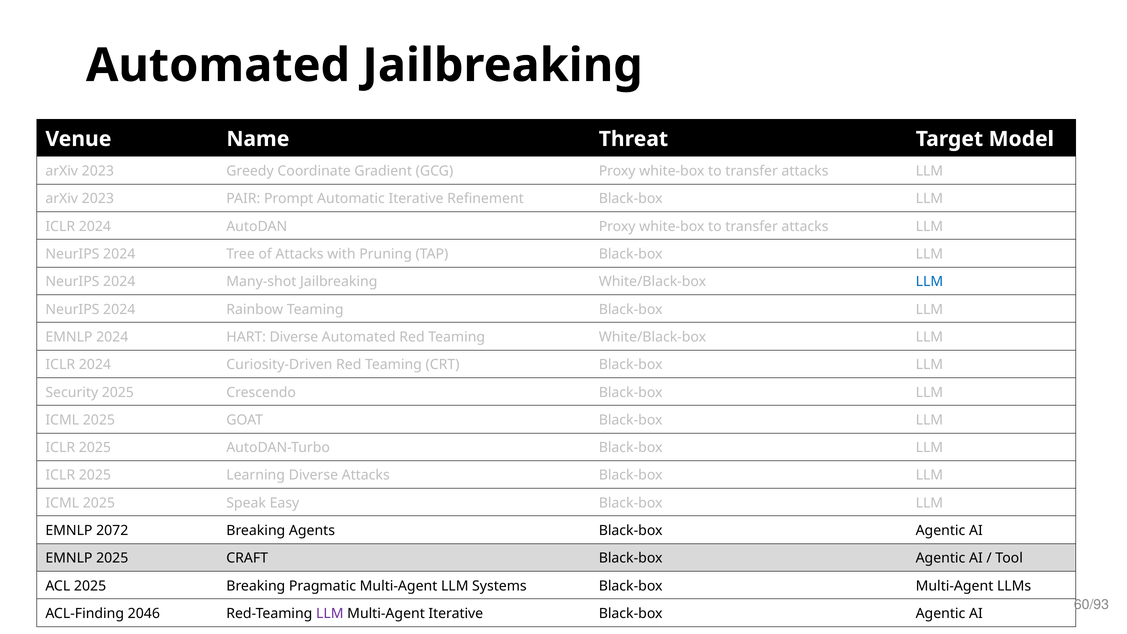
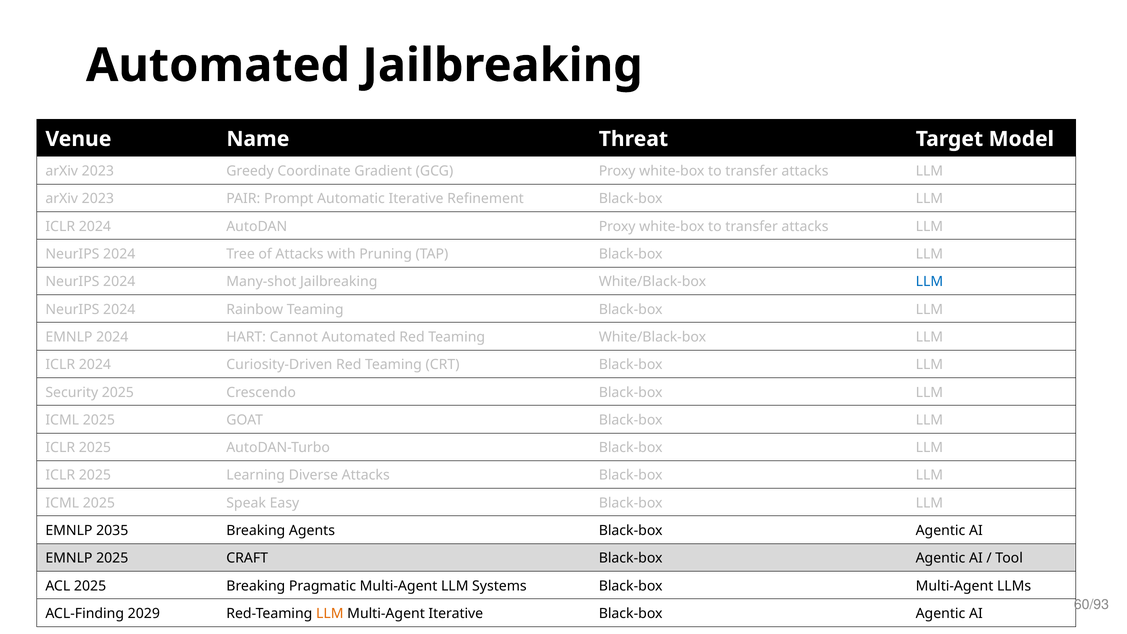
HART Diverse: Diverse -> Cannot
2072: 2072 -> 2035
2046: 2046 -> 2029
LLM at (330, 614) colour: purple -> orange
